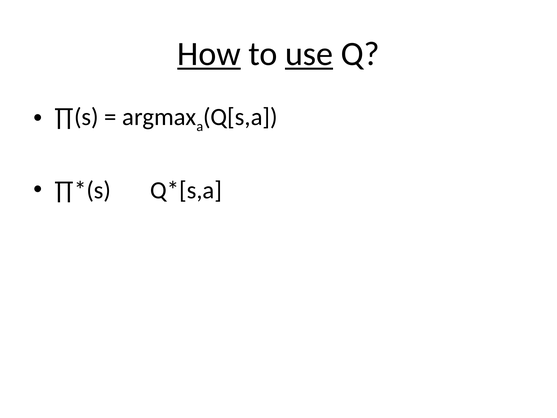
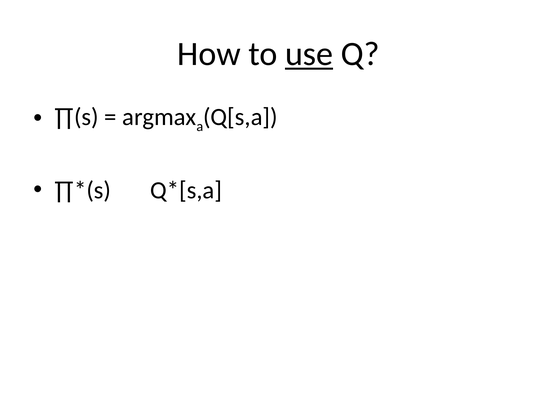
How underline: present -> none
